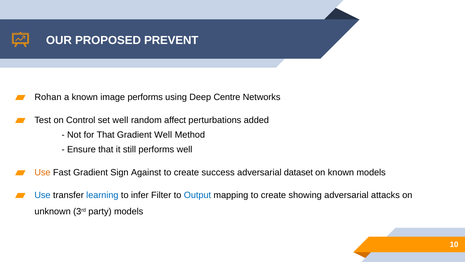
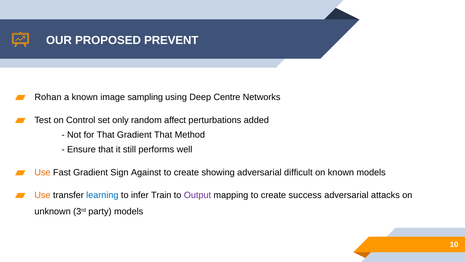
image performs: performs -> sampling
set well: well -> only
Gradient Well: Well -> That
success: success -> showing
dataset: dataset -> difficult
Use at (42, 195) colour: blue -> orange
Filter: Filter -> Train
Output colour: blue -> purple
showing: showing -> success
